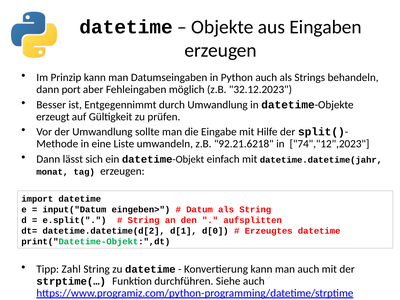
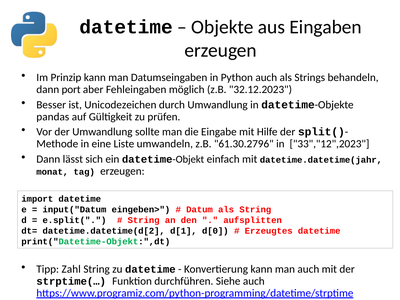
Entgegennimmt: Entgegennimmt -> Unicodezeichen
erzeugt: erzeugt -> pandas
92.21.6218: 92.21.6218 -> 61.30.2796
74","12",2023: 74","12",2023 -> 33","12",2023
